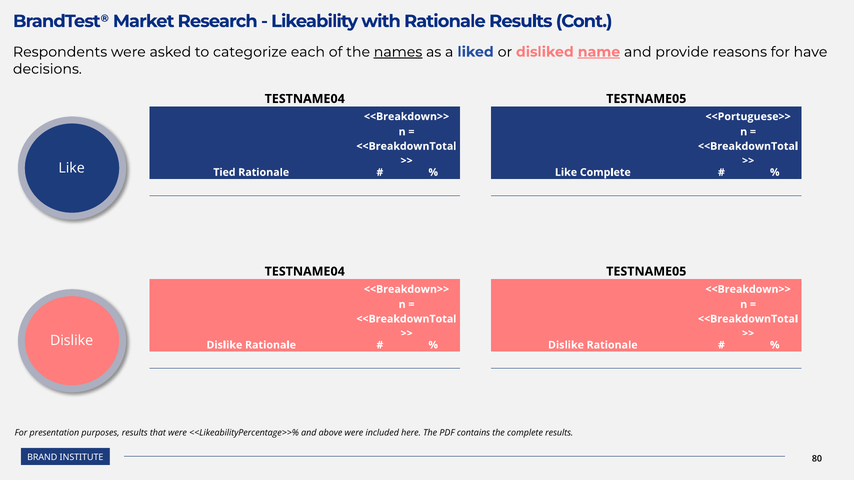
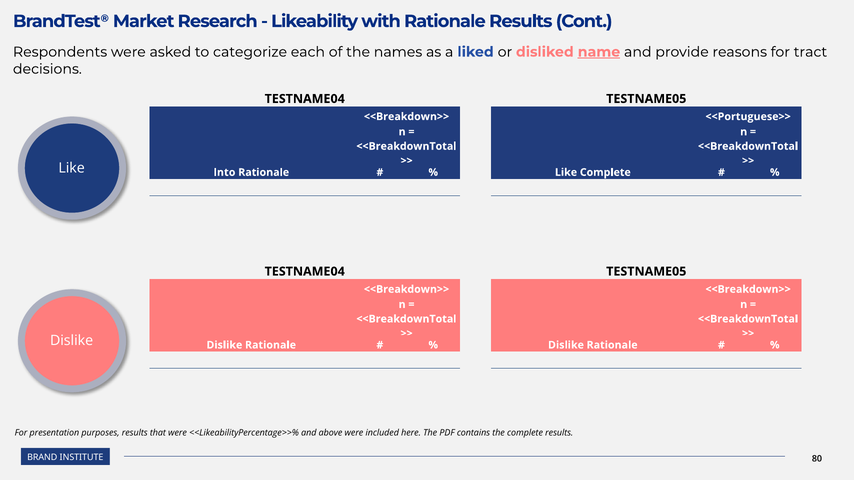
names underline: present -> none
have: have -> tract
Tied: Tied -> Into
